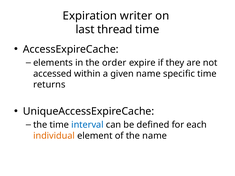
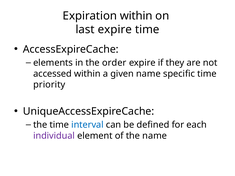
Expiration writer: writer -> within
last thread: thread -> expire
returns: returns -> priority
individual colour: orange -> purple
